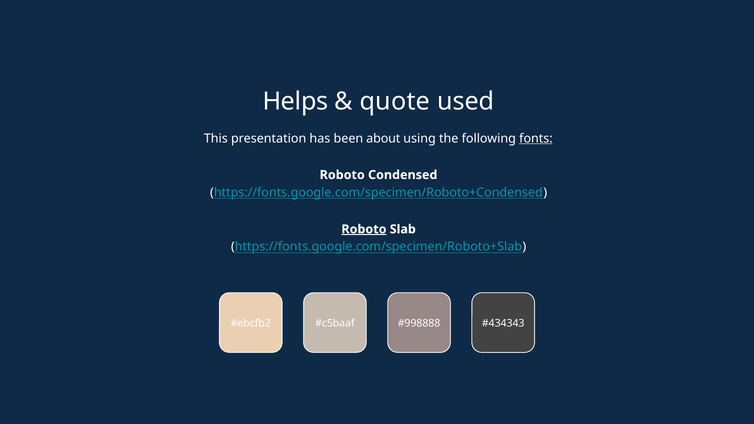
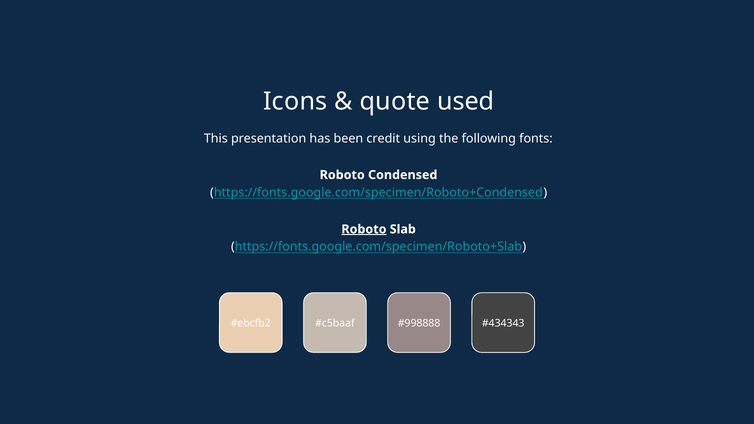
Helps: Helps -> Icons
about: about -> credit
fonts underline: present -> none
